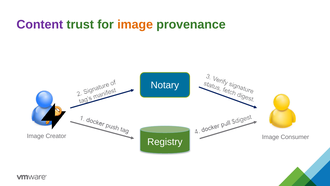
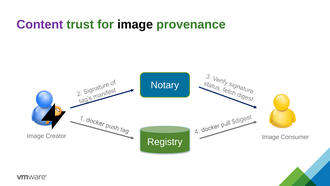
image at (135, 24) colour: orange -> black
